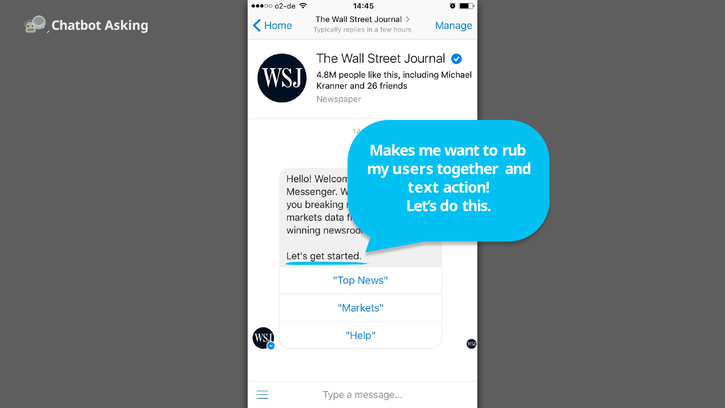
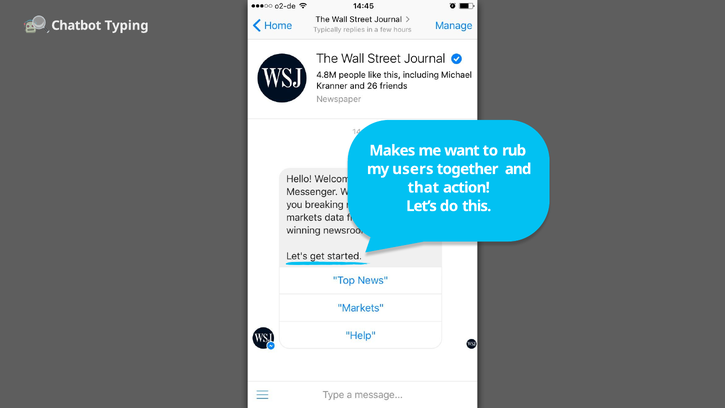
Asking: Asking -> Typing
text: text -> that
